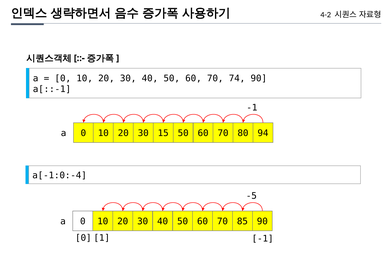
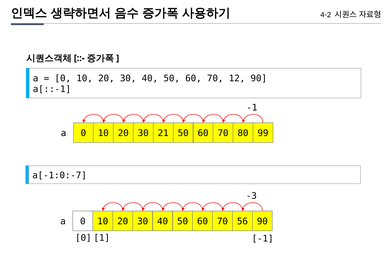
74: 74 -> 12
15: 15 -> 21
94: 94 -> 99
a[-1:0:-4: a[-1:0:-4 -> a[-1:0:-7
-5: -5 -> -3
85: 85 -> 56
